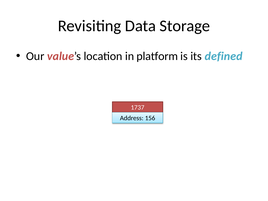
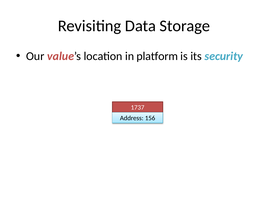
defined: defined -> security
